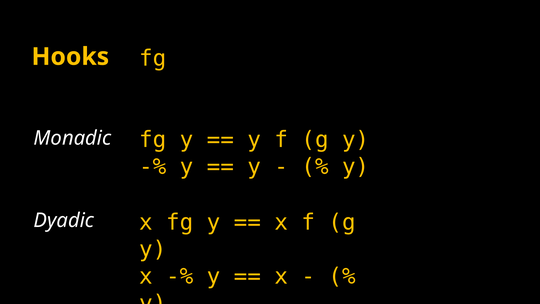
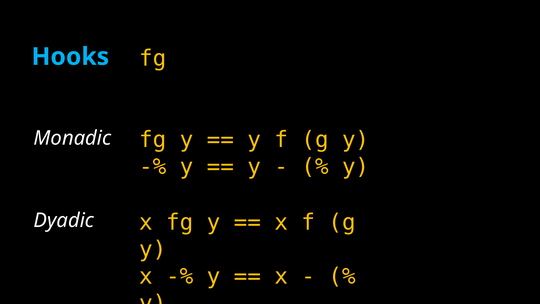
Hooks colour: yellow -> light blue
